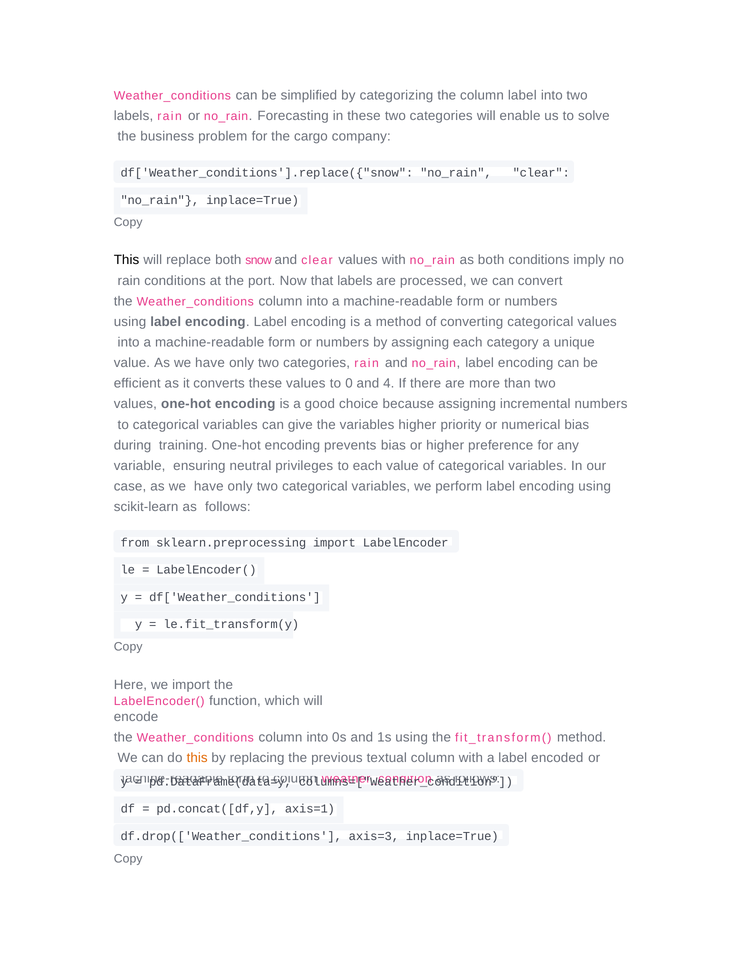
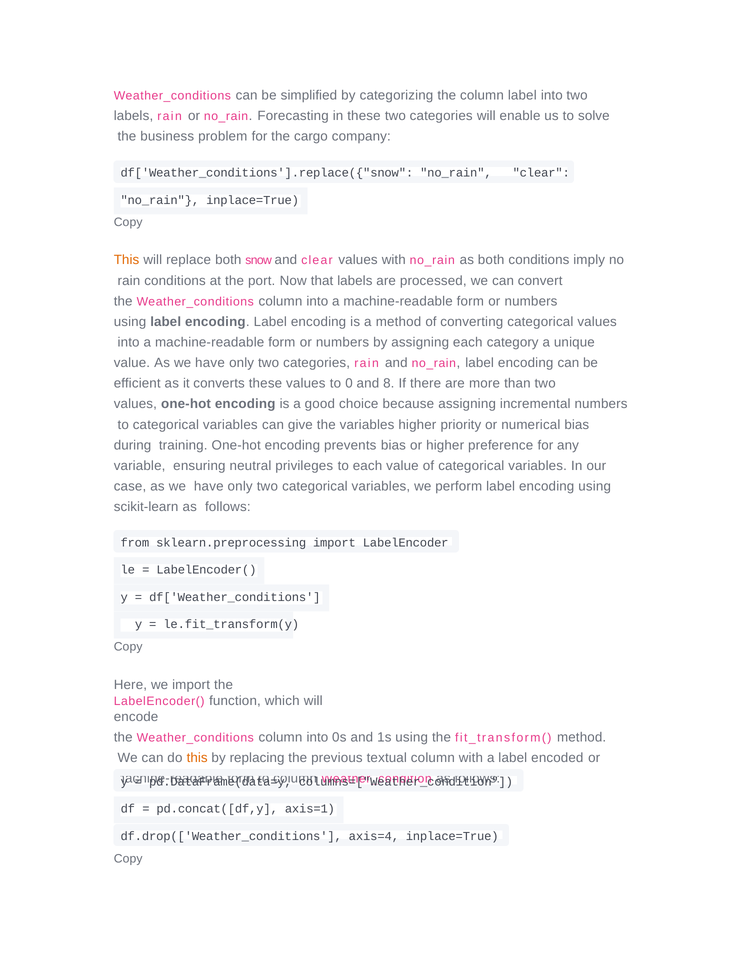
This at (127, 260) colour: black -> orange
4: 4 -> 8
axis=3: axis=3 -> axis=4
